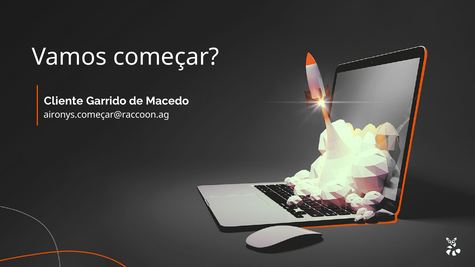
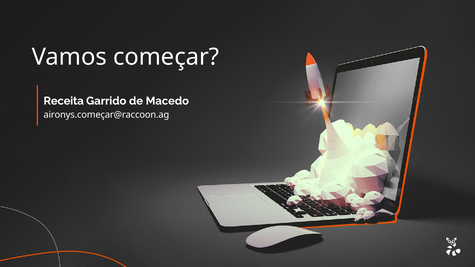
Cliente: Cliente -> Receita
